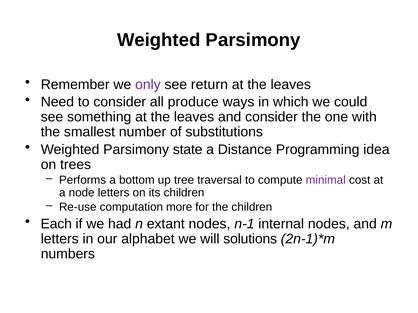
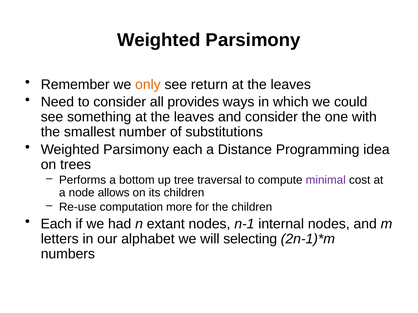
only colour: purple -> orange
produce: produce -> provides
Parsimony state: state -> each
node letters: letters -> allows
solutions: solutions -> selecting
